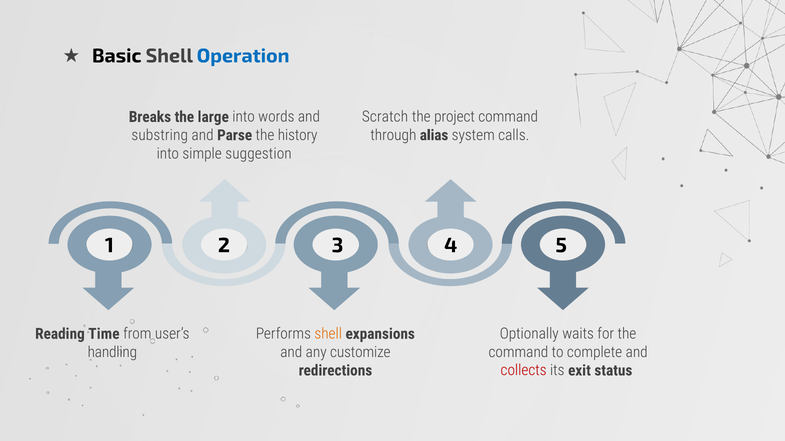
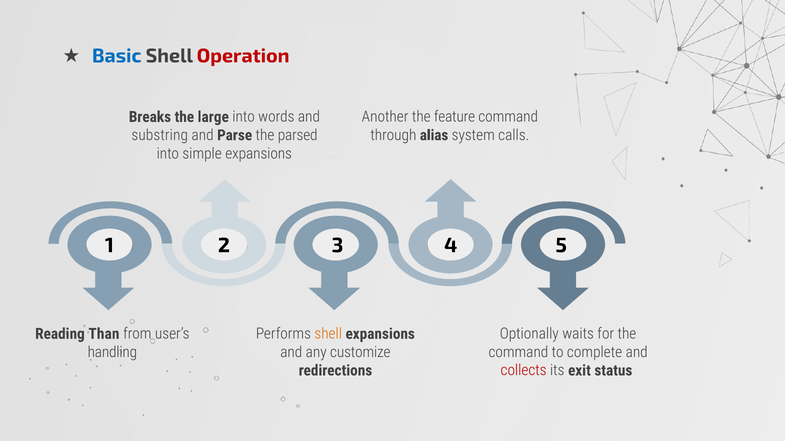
Basic colour: black -> blue
Operation colour: blue -> red
Scratch: Scratch -> Another
project: project -> feature
history: history -> parsed
simple suggestion: suggestion -> expansions
Time: Time -> Than
